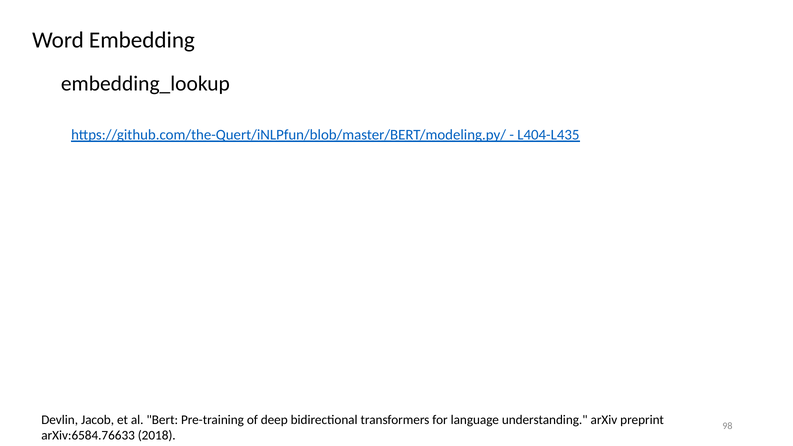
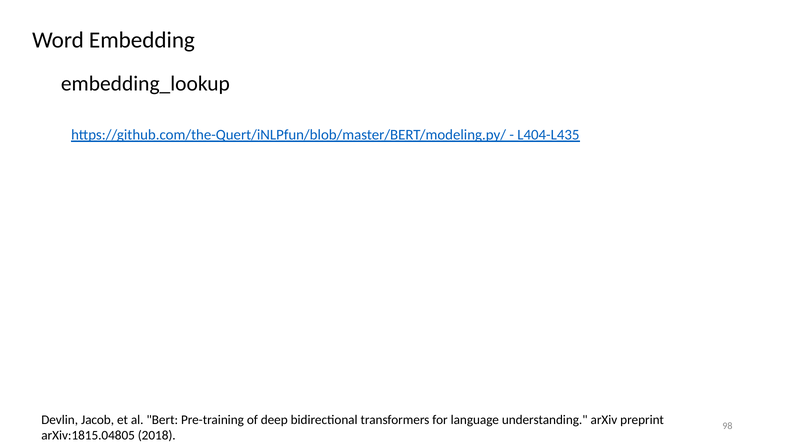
arXiv:6584.76633: arXiv:6584.76633 -> arXiv:1815.04805
